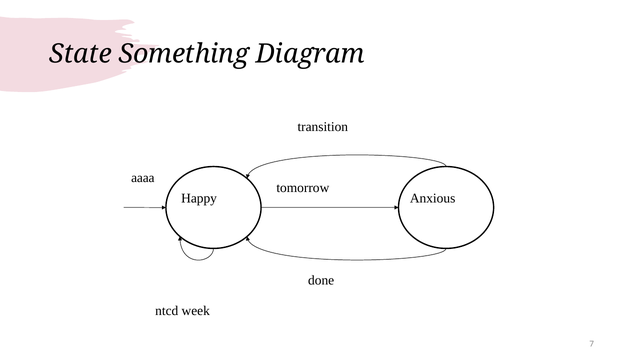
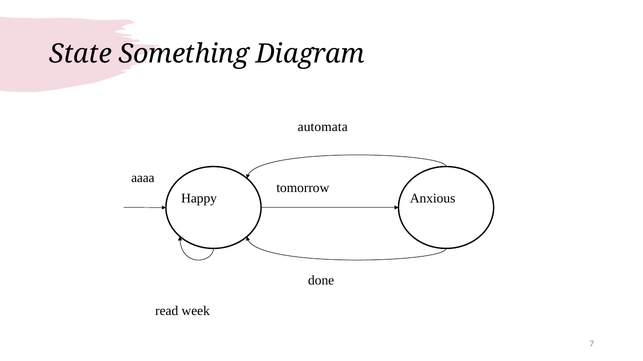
transition: transition -> automata
ntcd: ntcd -> read
